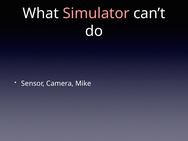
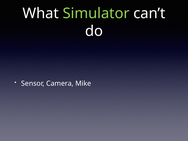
Simulator colour: pink -> light green
